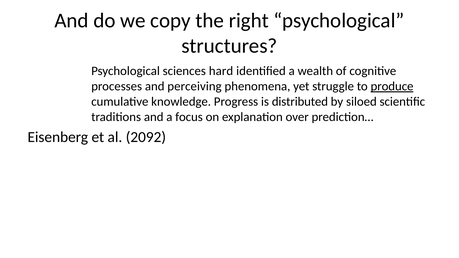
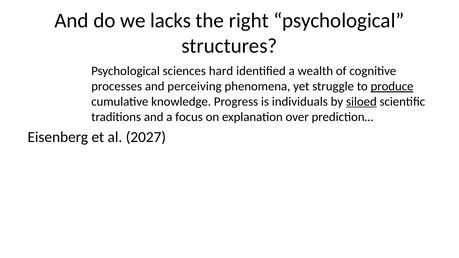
copy: copy -> lacks
distributed: distributed -> individuals
siloed underline: none -> present
2092: 2092 -> 2027
